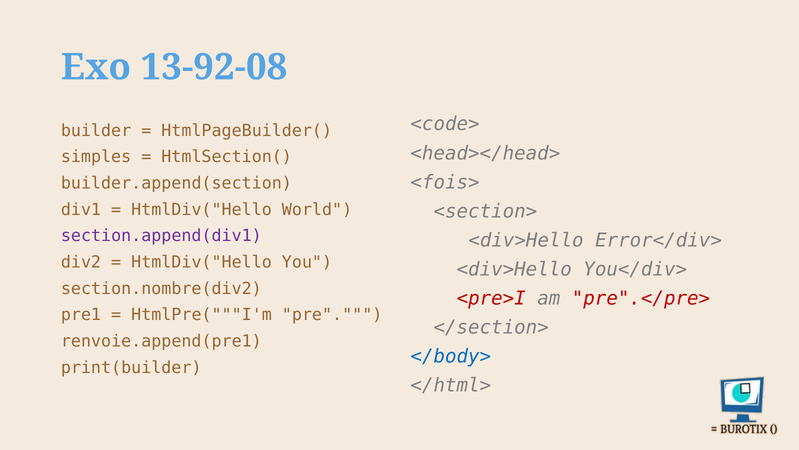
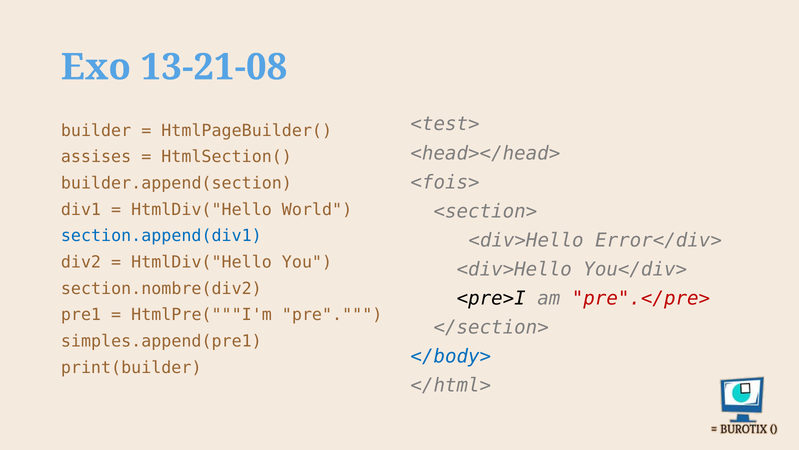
13-92-08: 13-92-08 -> 13-21-08
<code>: <code> -> <test>
simples: simples -> assises
section.append(div1 colour: purple -> blue
<pre>I colour: red -> black
renvoie.append(pre1: renvoie.append(pre1 -> simples.append(pre1
